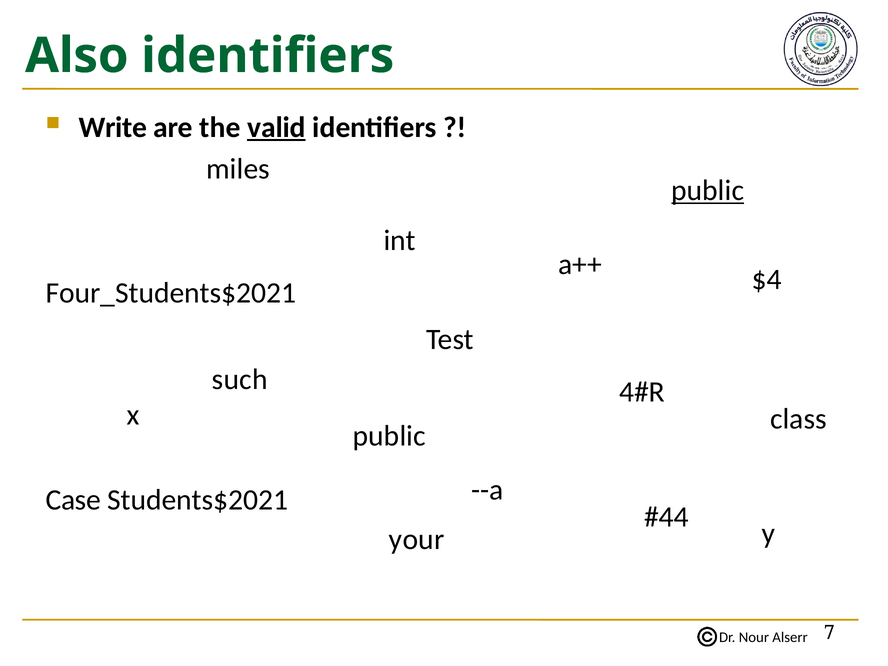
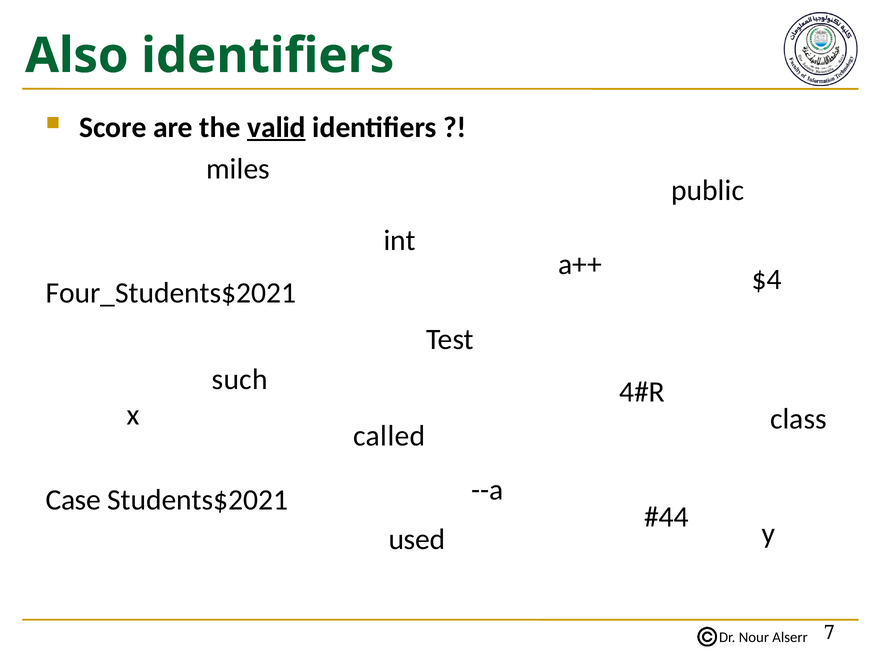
Write: Write -> Score
public at (708, 191) underline: present -> none
public at (389, 436): public -> called
your: your -> used
